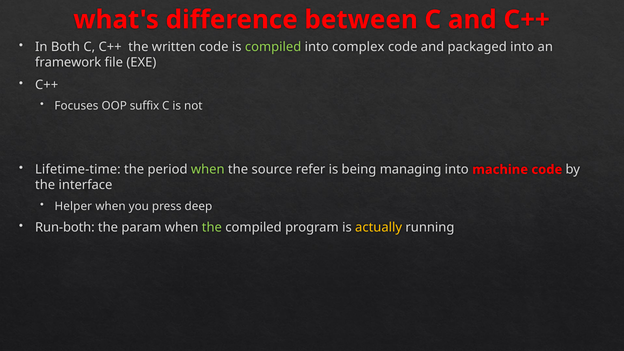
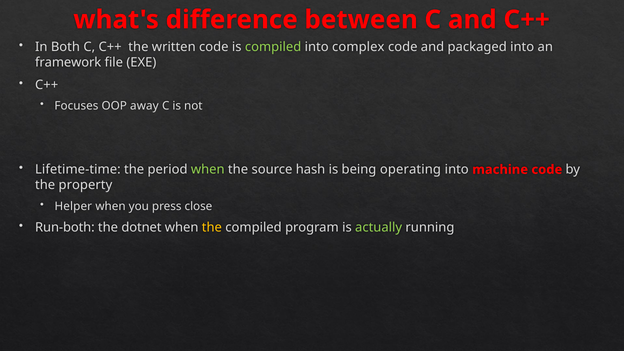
suffix: suffix -> away
refer: refer -> hash
managing: managing -> operating
interface: interface -> property
deep: deep -> close
param: param -> dotnet
the at (212, 228) colour: light green -> yellow
actually colour: yellow -> light green
